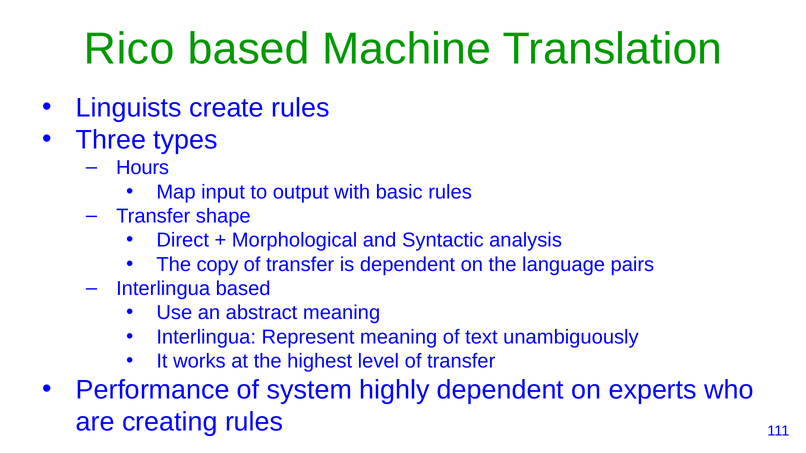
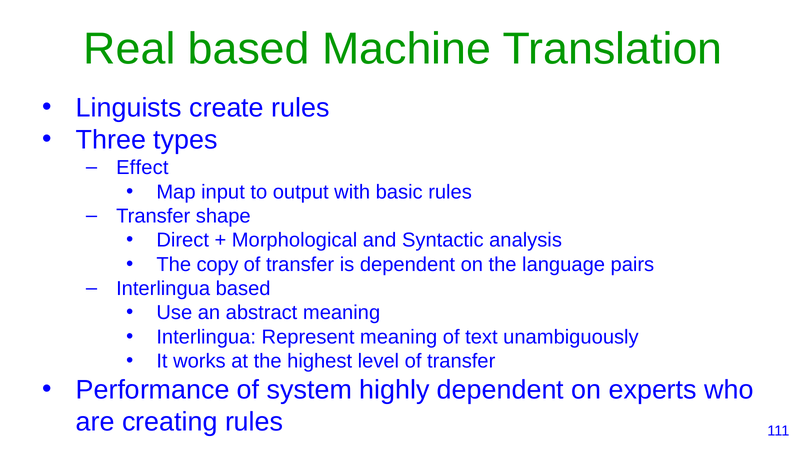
Rico: Rico -> Real
Hours: Hours -> Effect
